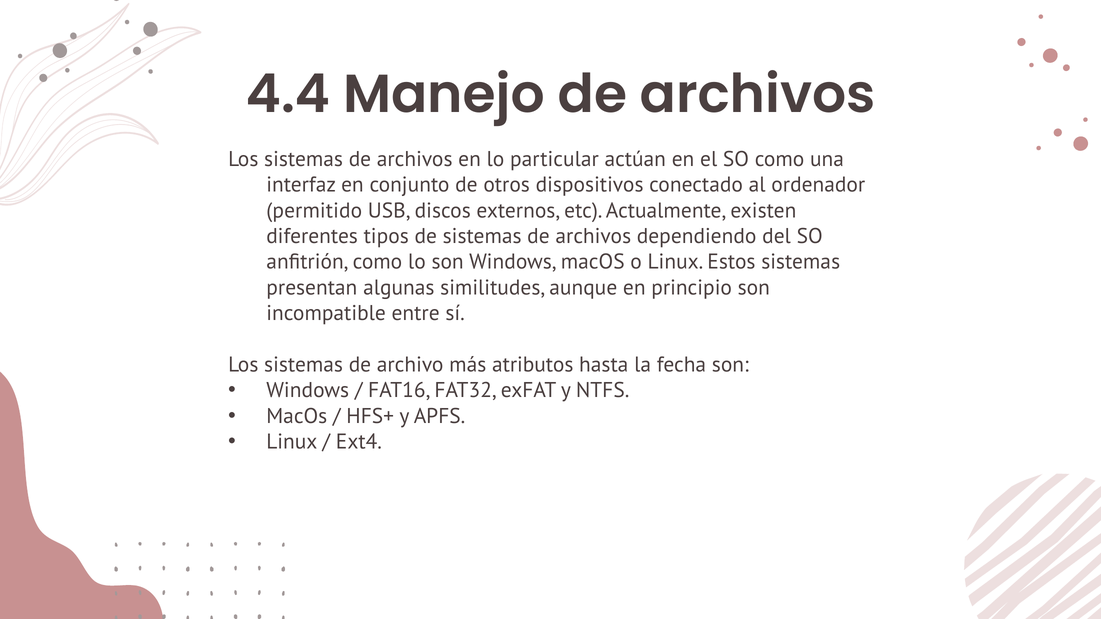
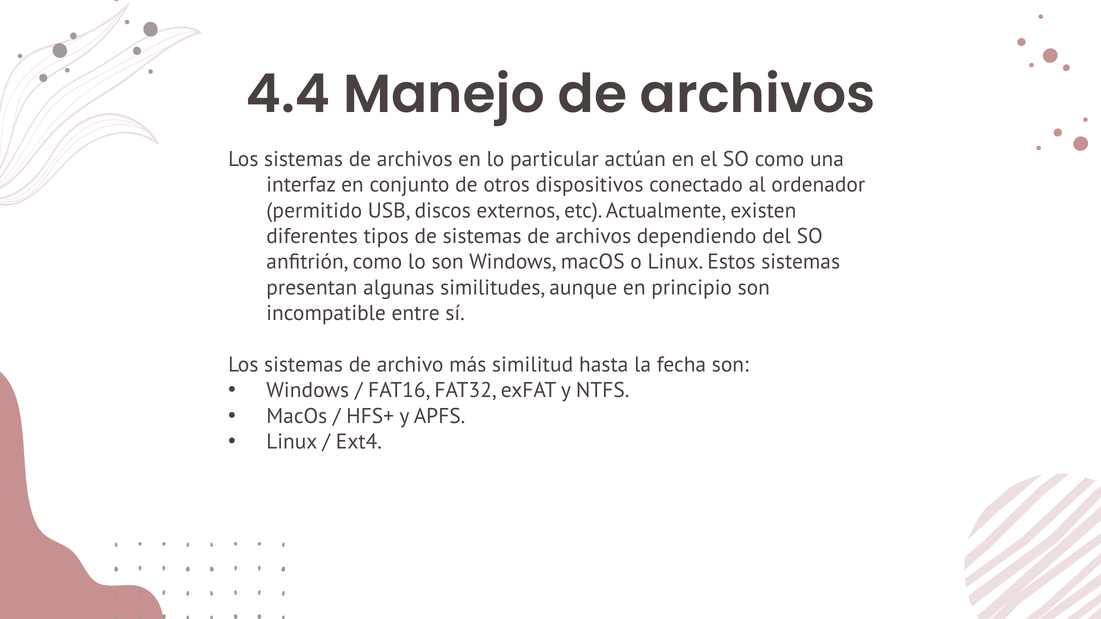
atributos: atributos -> similitud
